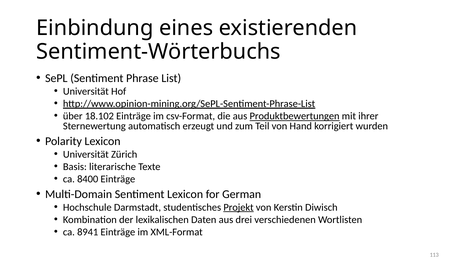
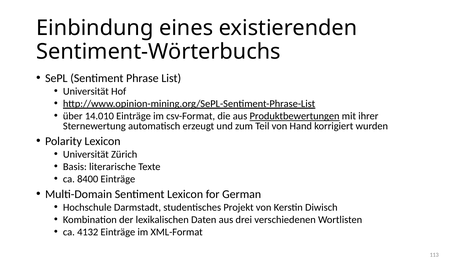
18.102: 18.102 -> 14.010
Projekt underline: present -> none
8941: 8941 -> 4132
